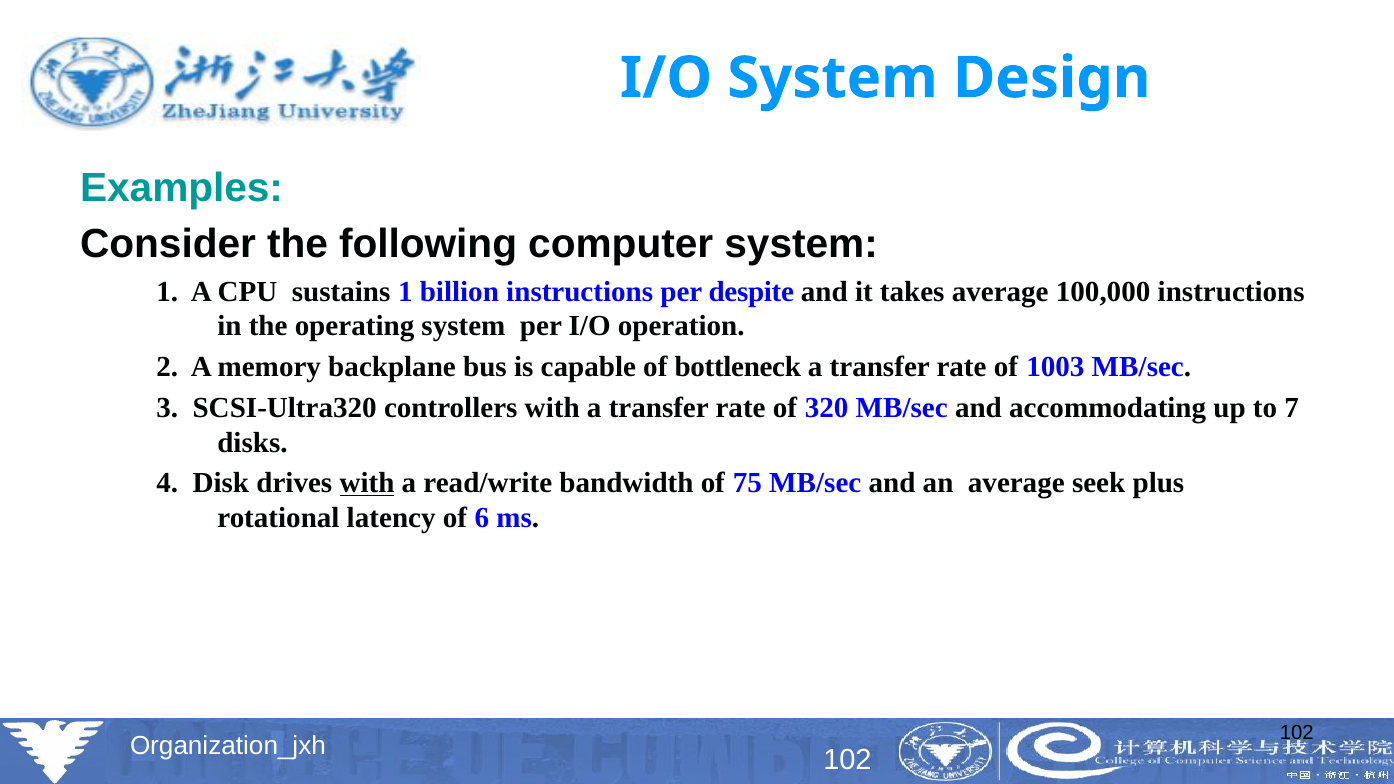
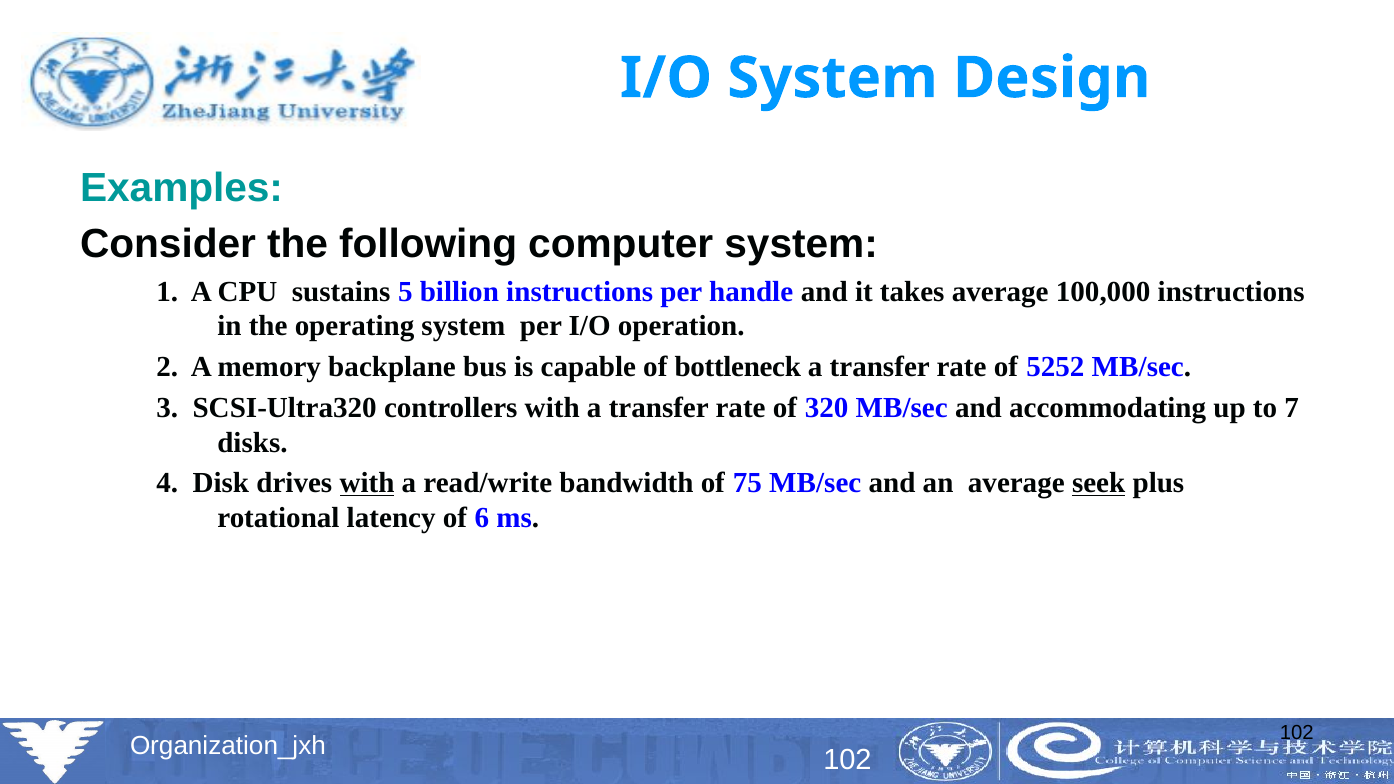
sustains 1: 1 -> 5
despite: despite -> handle
1003: 1003 -> 5252
seek underline: none -> present
